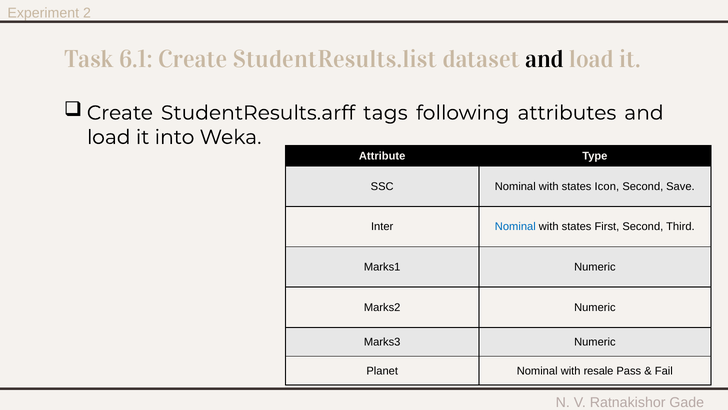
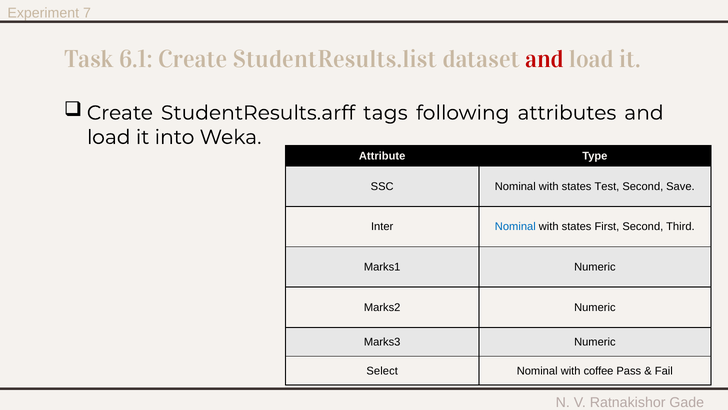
2: 2 -> 7
and at (545, 59) colour: black -> red
Icon: Icon -> Test
Planet: Planet -> Select
resale: resale -> coffee
